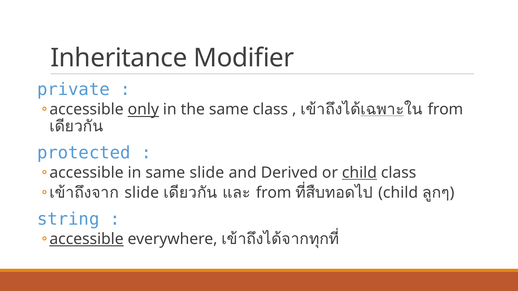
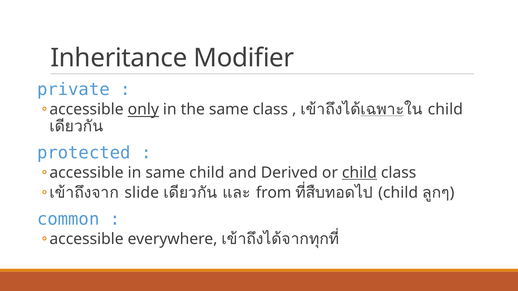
from at (445, 110): from -> child
same slide: slide -> child
string: string -> common
accessible at (87, 239) underline: present -> none
